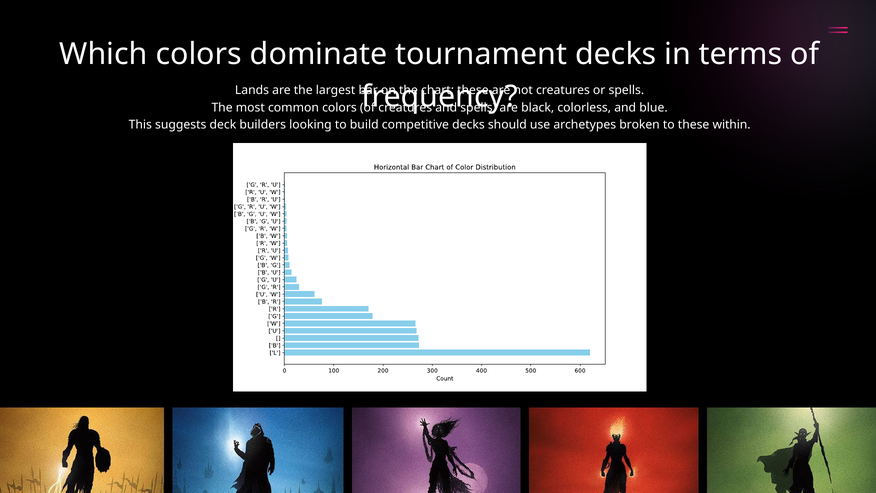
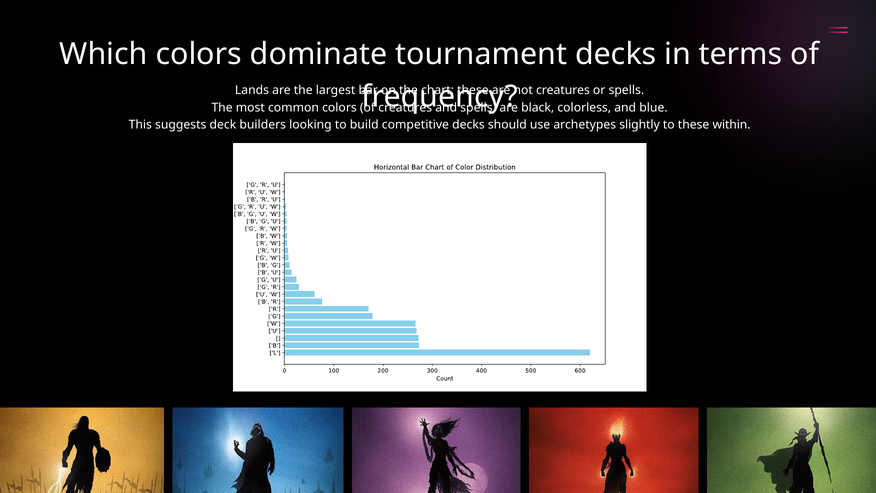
broken: broken -> slightly
